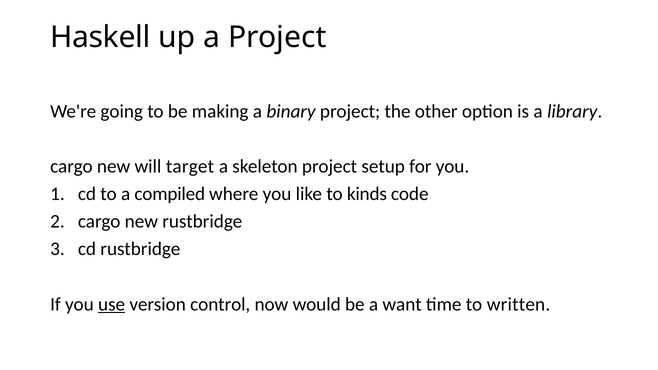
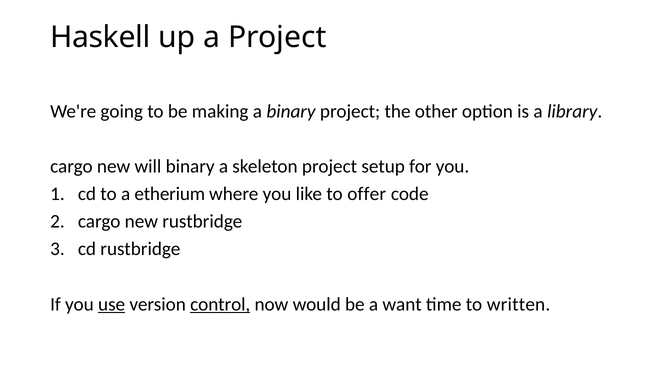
will target: target -> binary
compiled: compiled -> etherium
kinds: kinds -> offer
control underline: none -> present
